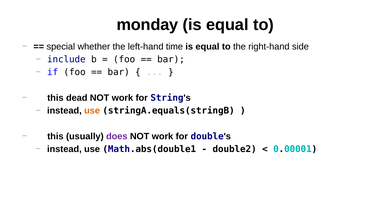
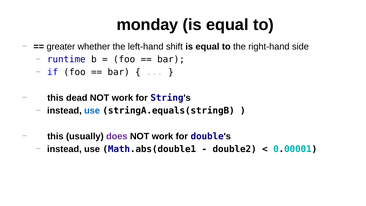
special: special -> greater
time: time -> shift
include: include -> runtime
use at (92, 111) colour: orange -> blue
